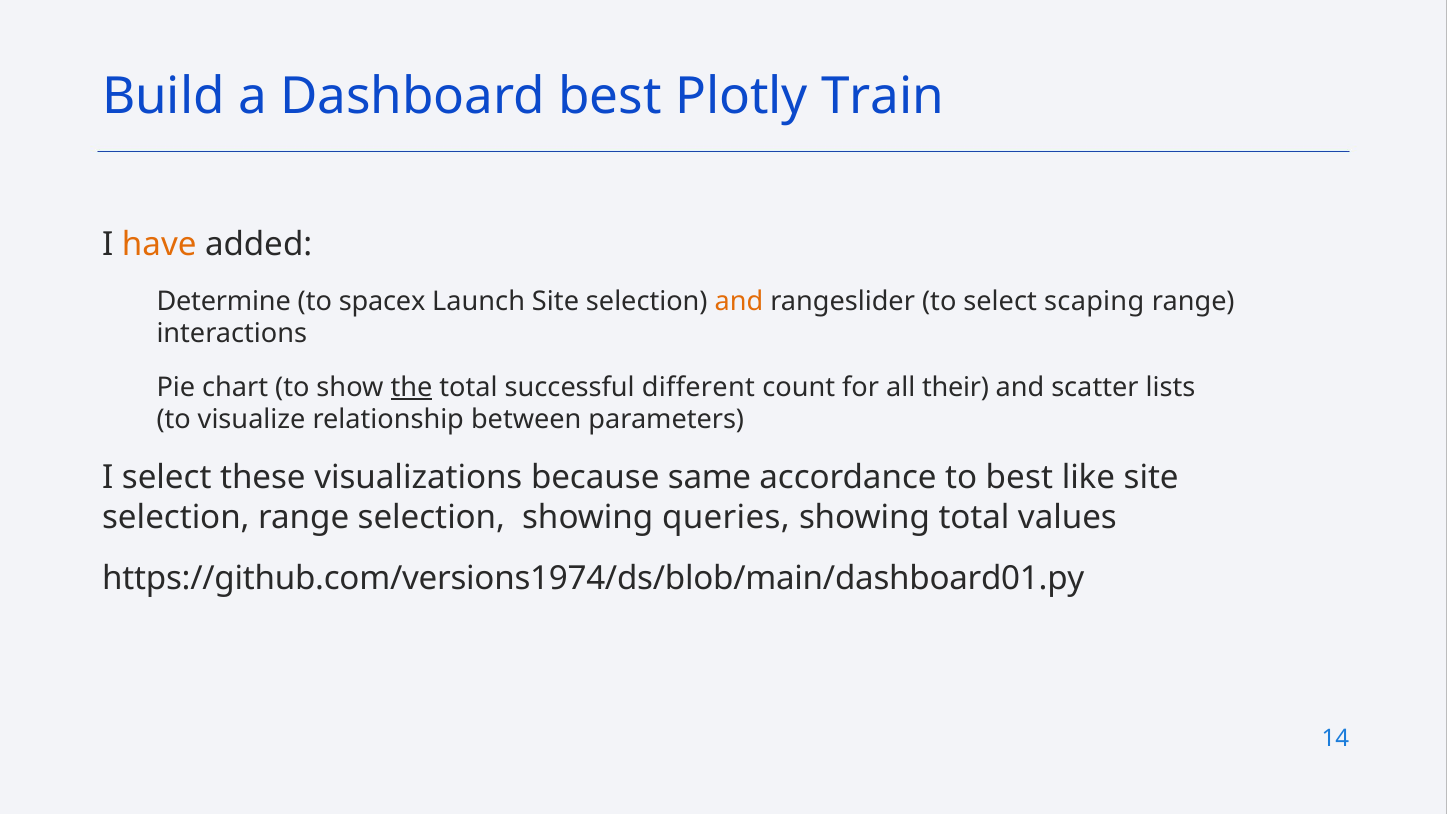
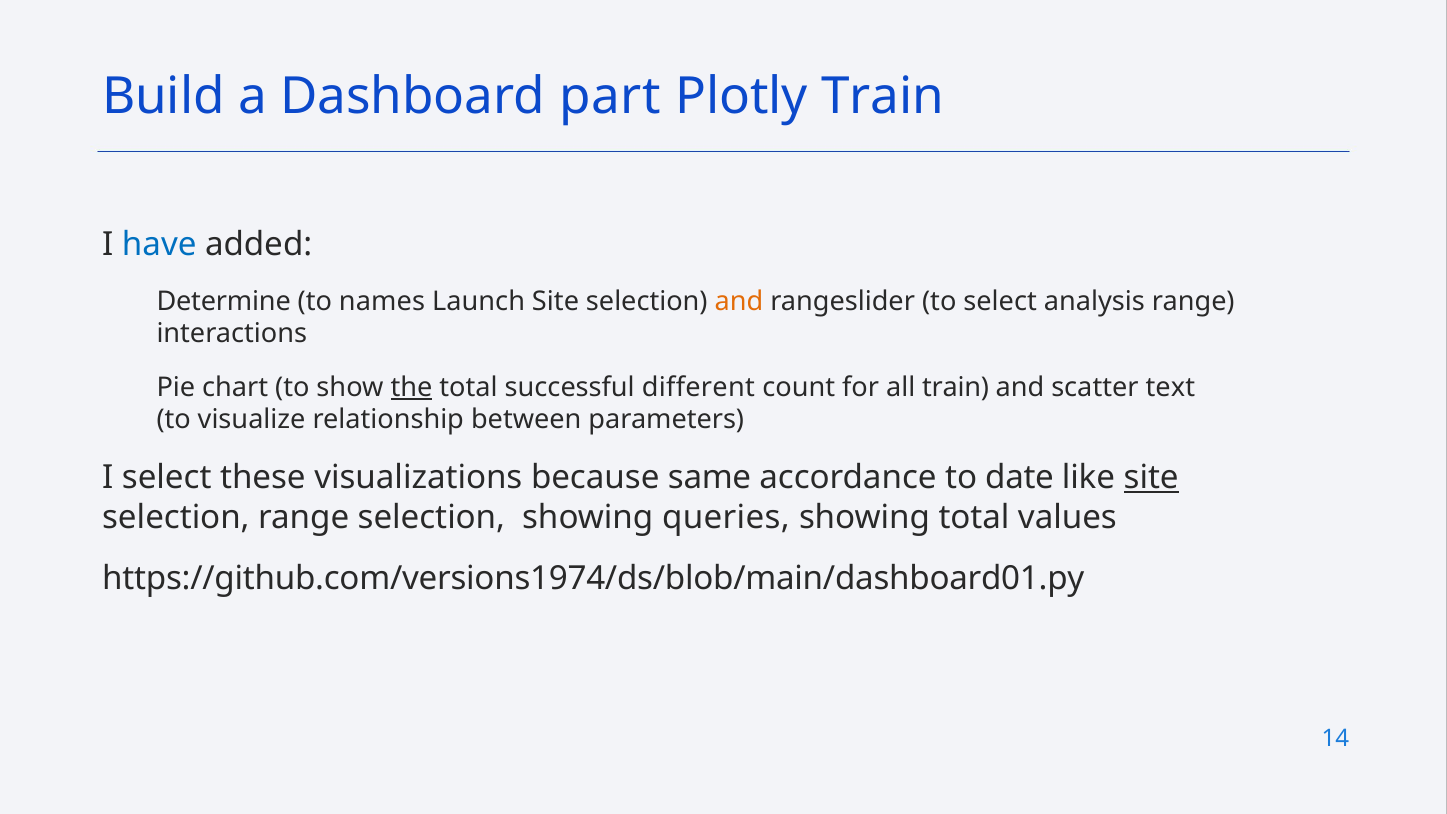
Dashboard best: best -> part
have colour: orange -> blue
spacex: spacex -> names
scaping: scaping -> analysis
all their: their -> train
lists: lists -> text
to best: best -> date
site at (1151, 478) underline: none -> present
